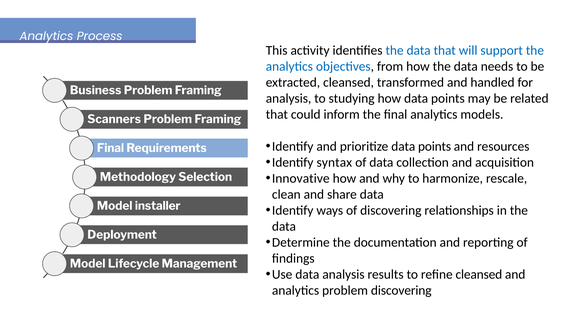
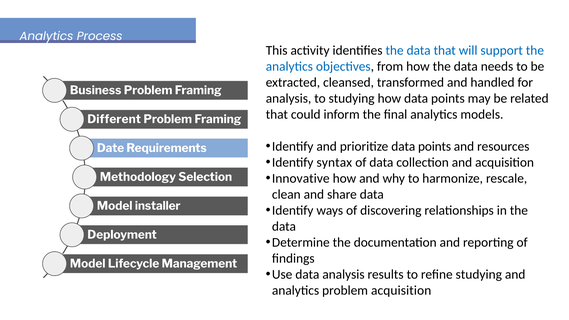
Scanners: Scanners -> Different
Final at (110, 148): Final -> Date
refine cleansed: cleansed -> studying
problem discovering: discovering -> acquisition
